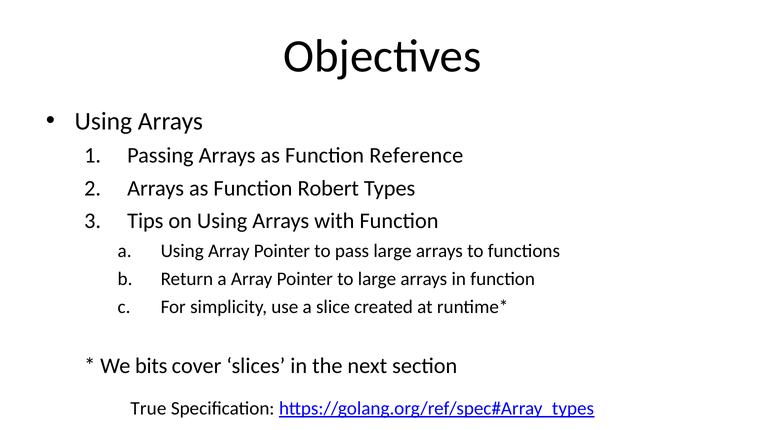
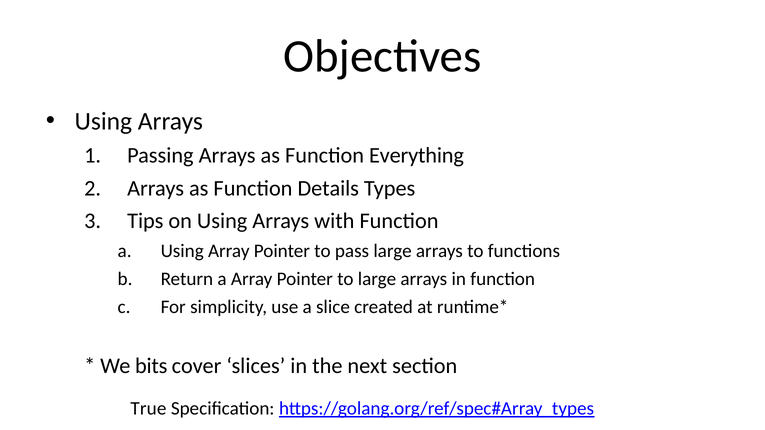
Reference: Reference -> Everything
Robert: Robert -> Details
